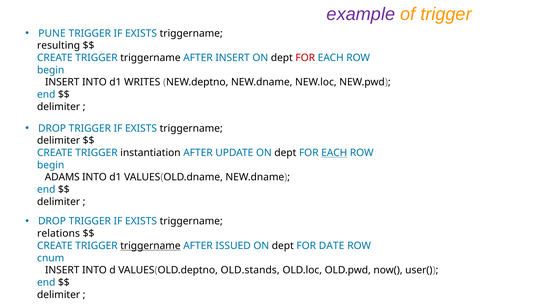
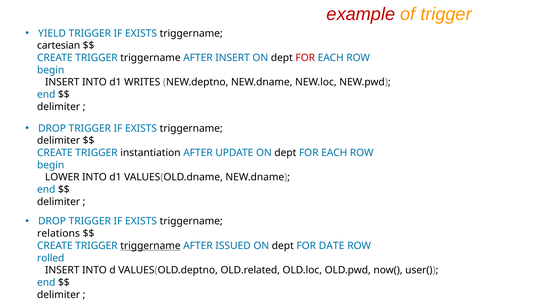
example colour: purple -> red
PUNE: PUNE -> YIELD
resulting: resulting -> cartesian
EACH at (334, 153) underline: present -> none
ADAMS: ADAMS -> LOWER
cnum: cnum -> rolled
OLD.stands: OLD.stands -> OLD.related
